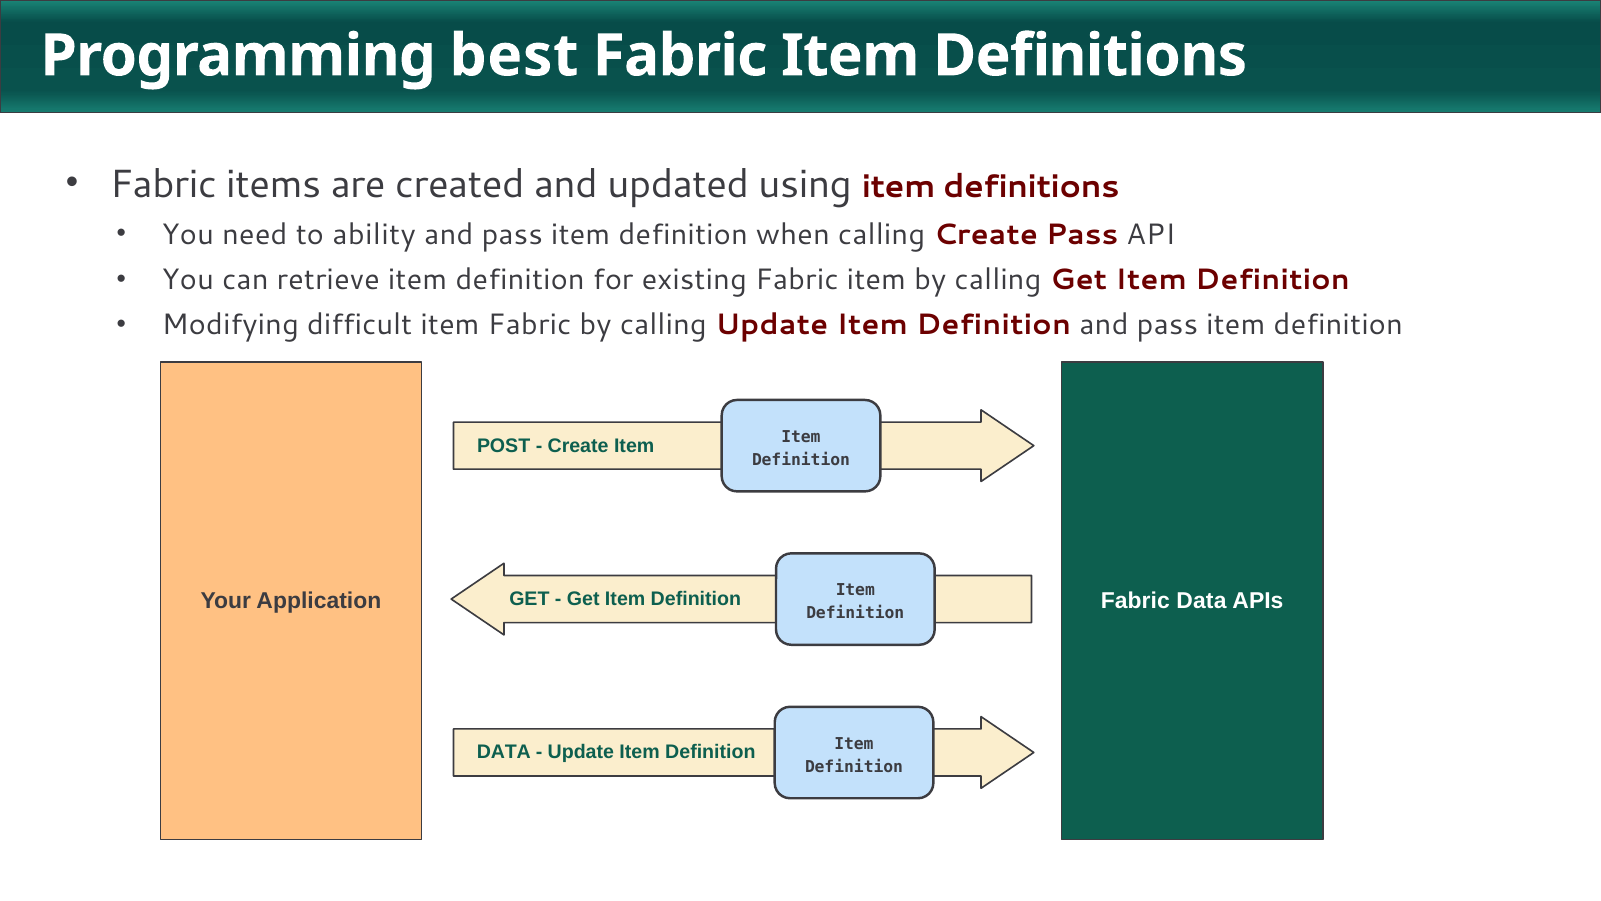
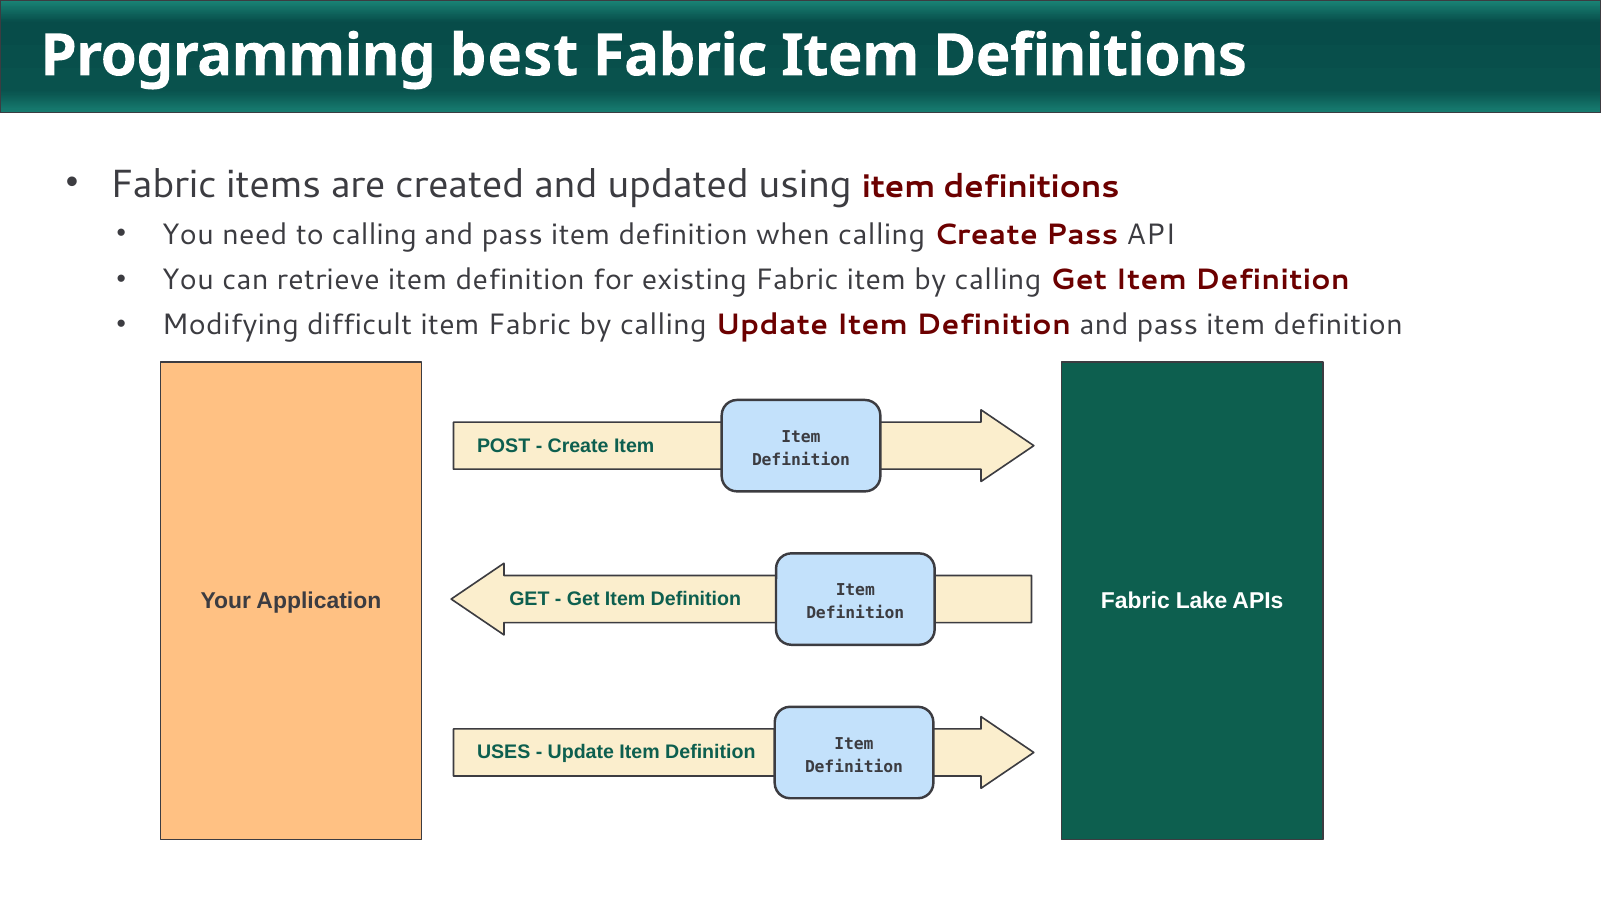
to ability: ability -> calling
Fabric Data: Data -> Lake
DATA at (504, 752): DATA -> USES
